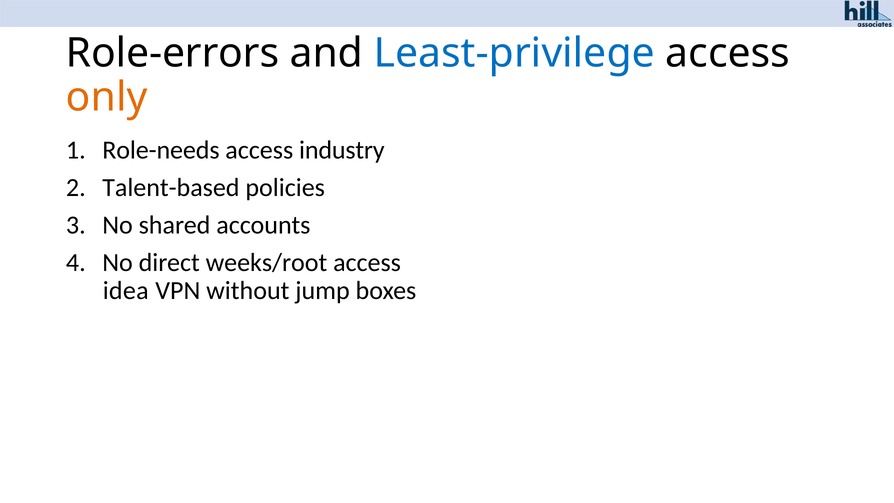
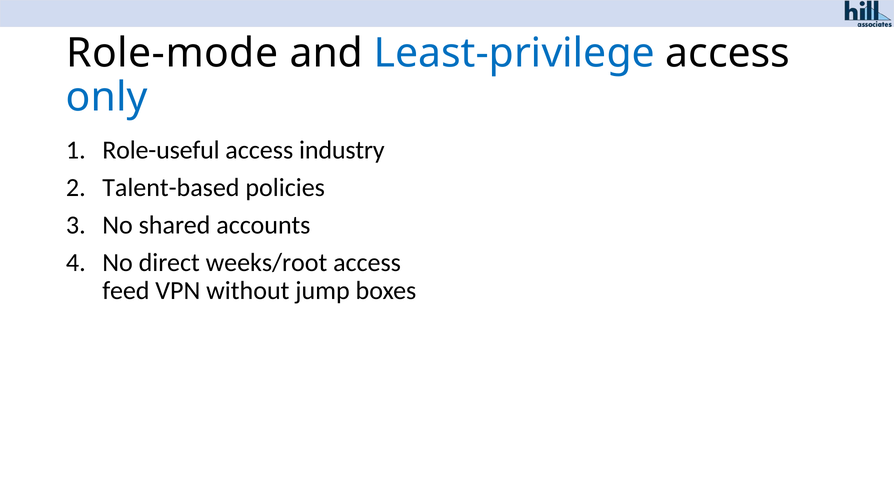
Role-errors: Role-errors -> Role-mode
only colour: orange -> blue
Role-needs: Role-needs -> Role-useful
idea: idea -> feed
